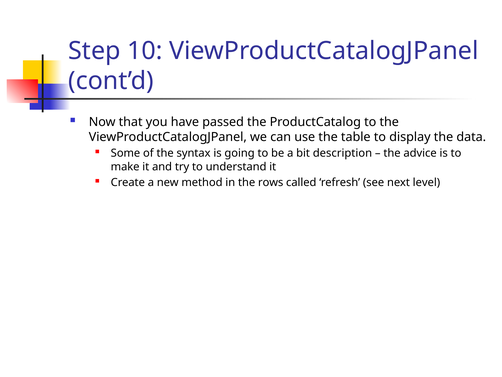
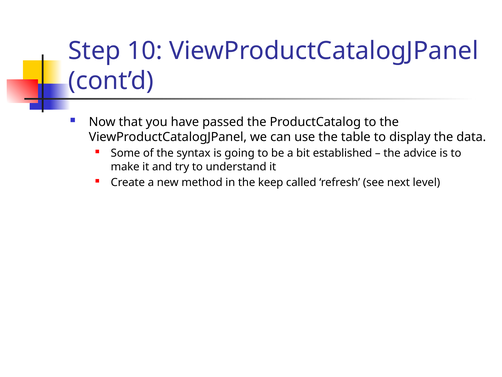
description: description -> established
rows: rows -> keep
